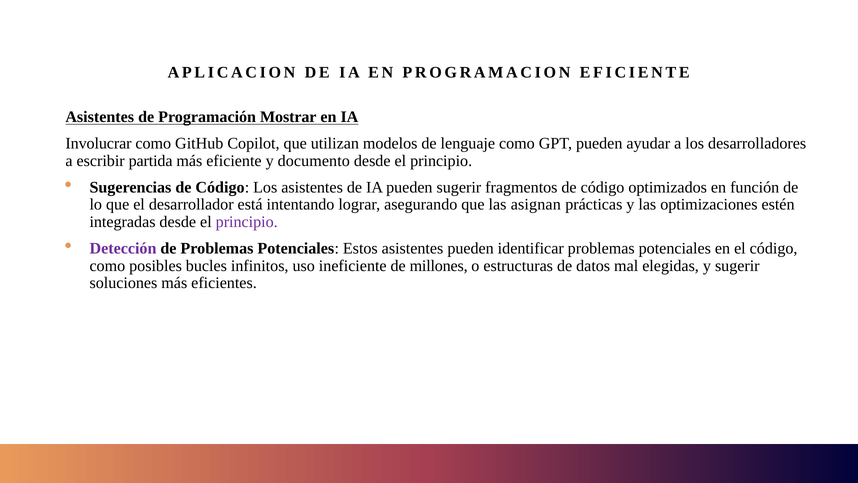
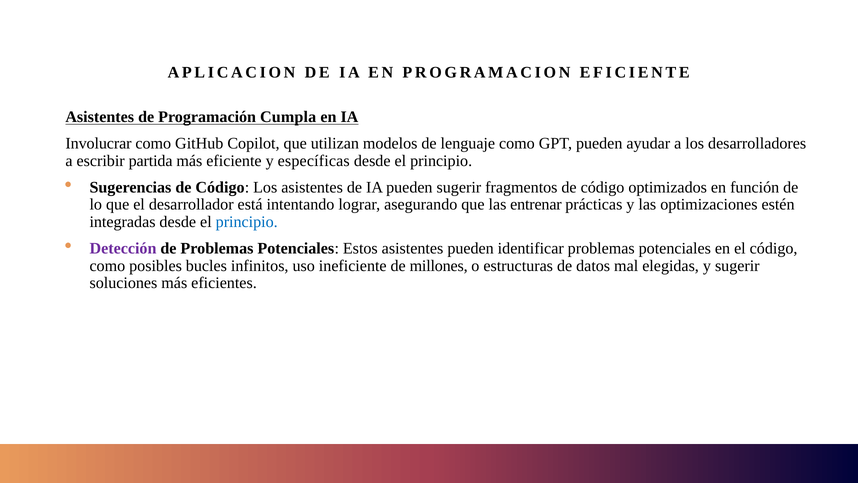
Mostrar: Mostrar -> Cumpla
documento: documento -> específicas
asignan: asignan -> entrenar
principio at (247, 222) colour: purple -> blue
